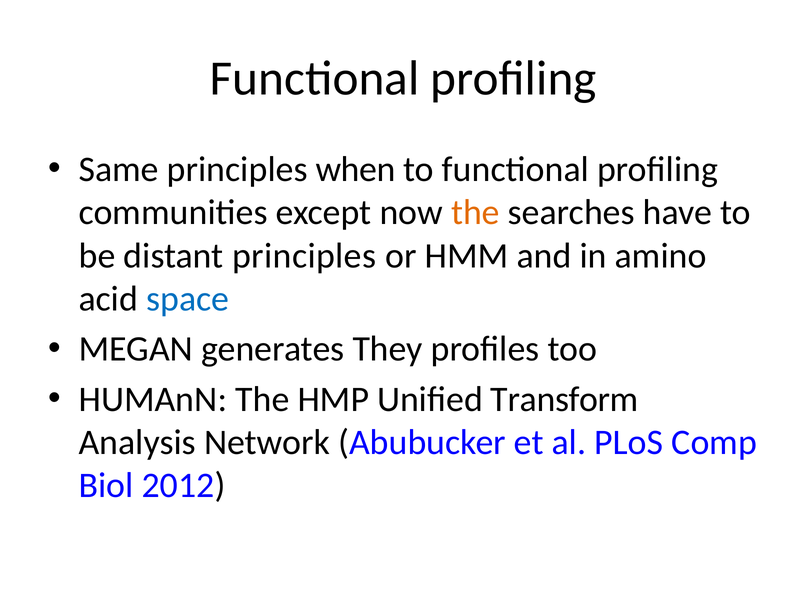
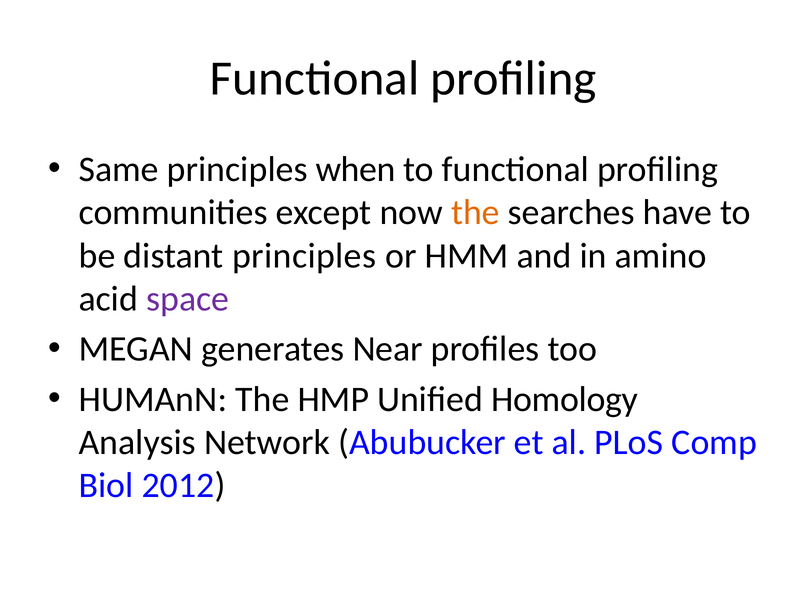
space colour: blue -> purple
They: They -> Near
Transform: Transform -> Homology
